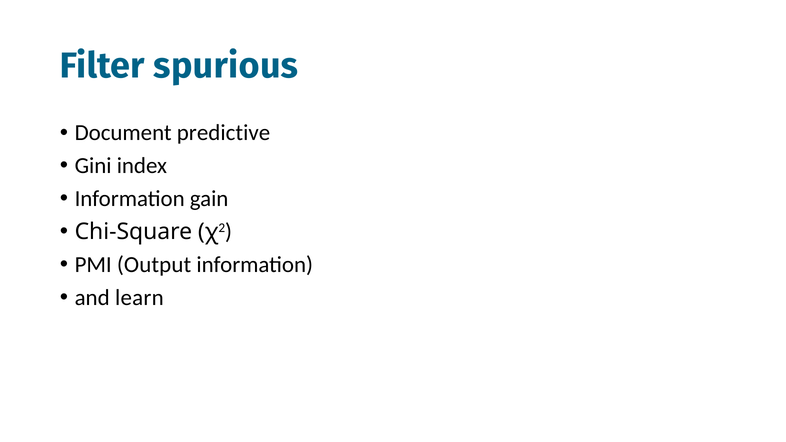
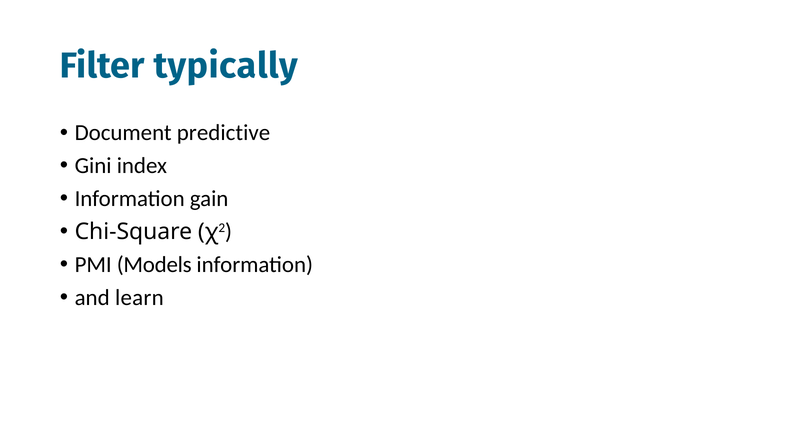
spurious: spurious -> typically
Output: Output -> Models
